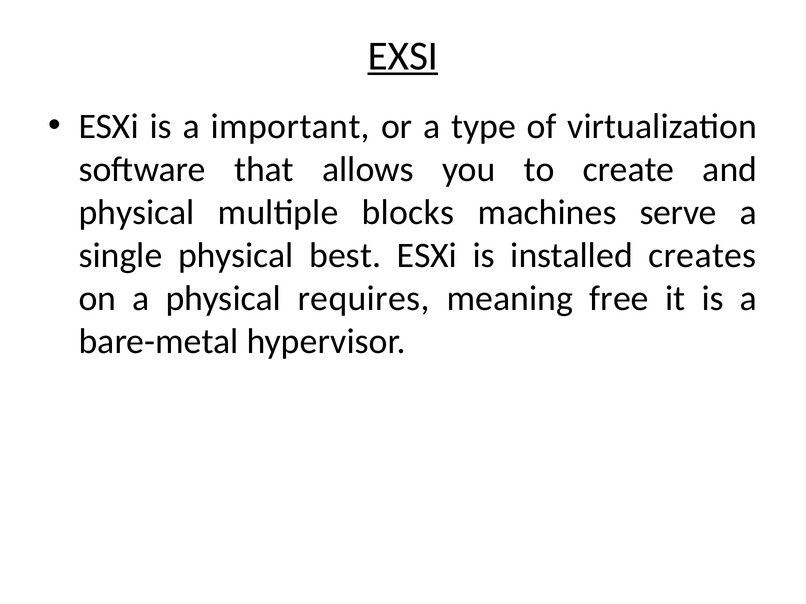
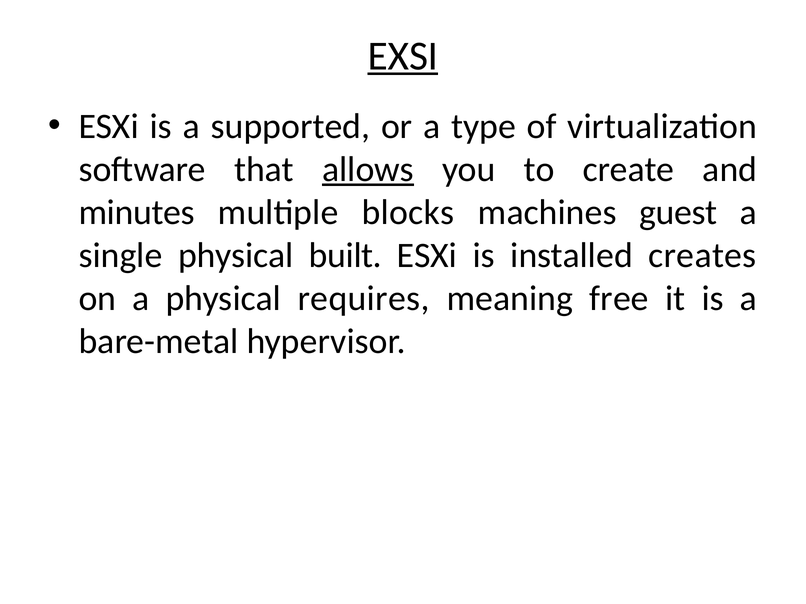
important: important -> supported
allows underline: none -> present
physical at (137, 213): physical -> minutes
serve: serve -> guest
best: best -> built
